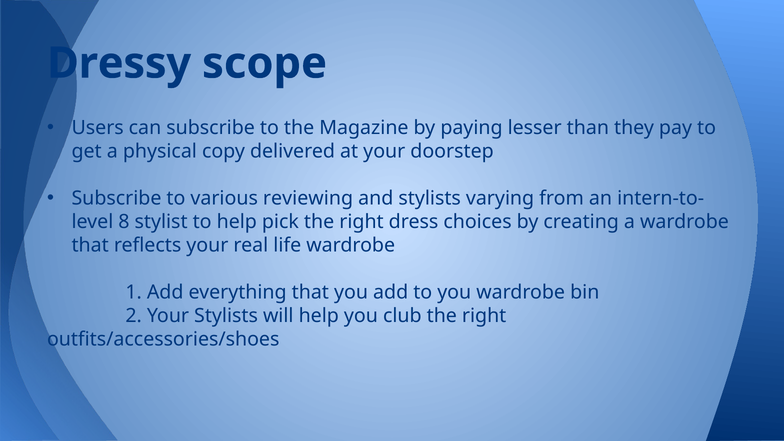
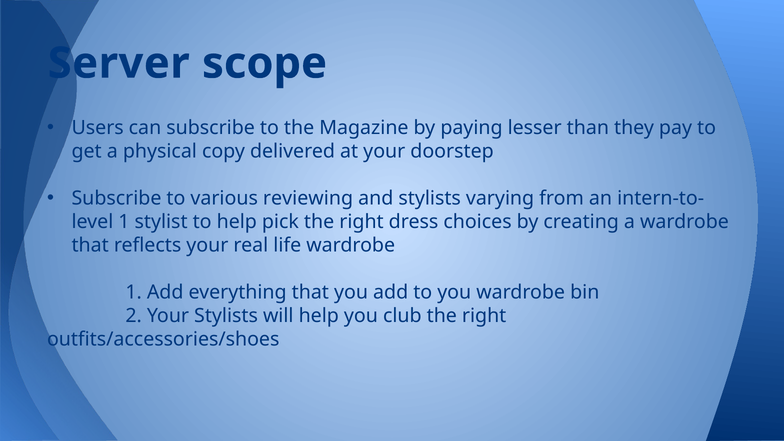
Dressy: Dressy -> Server
8 at (124, 222): 8 -> 1
